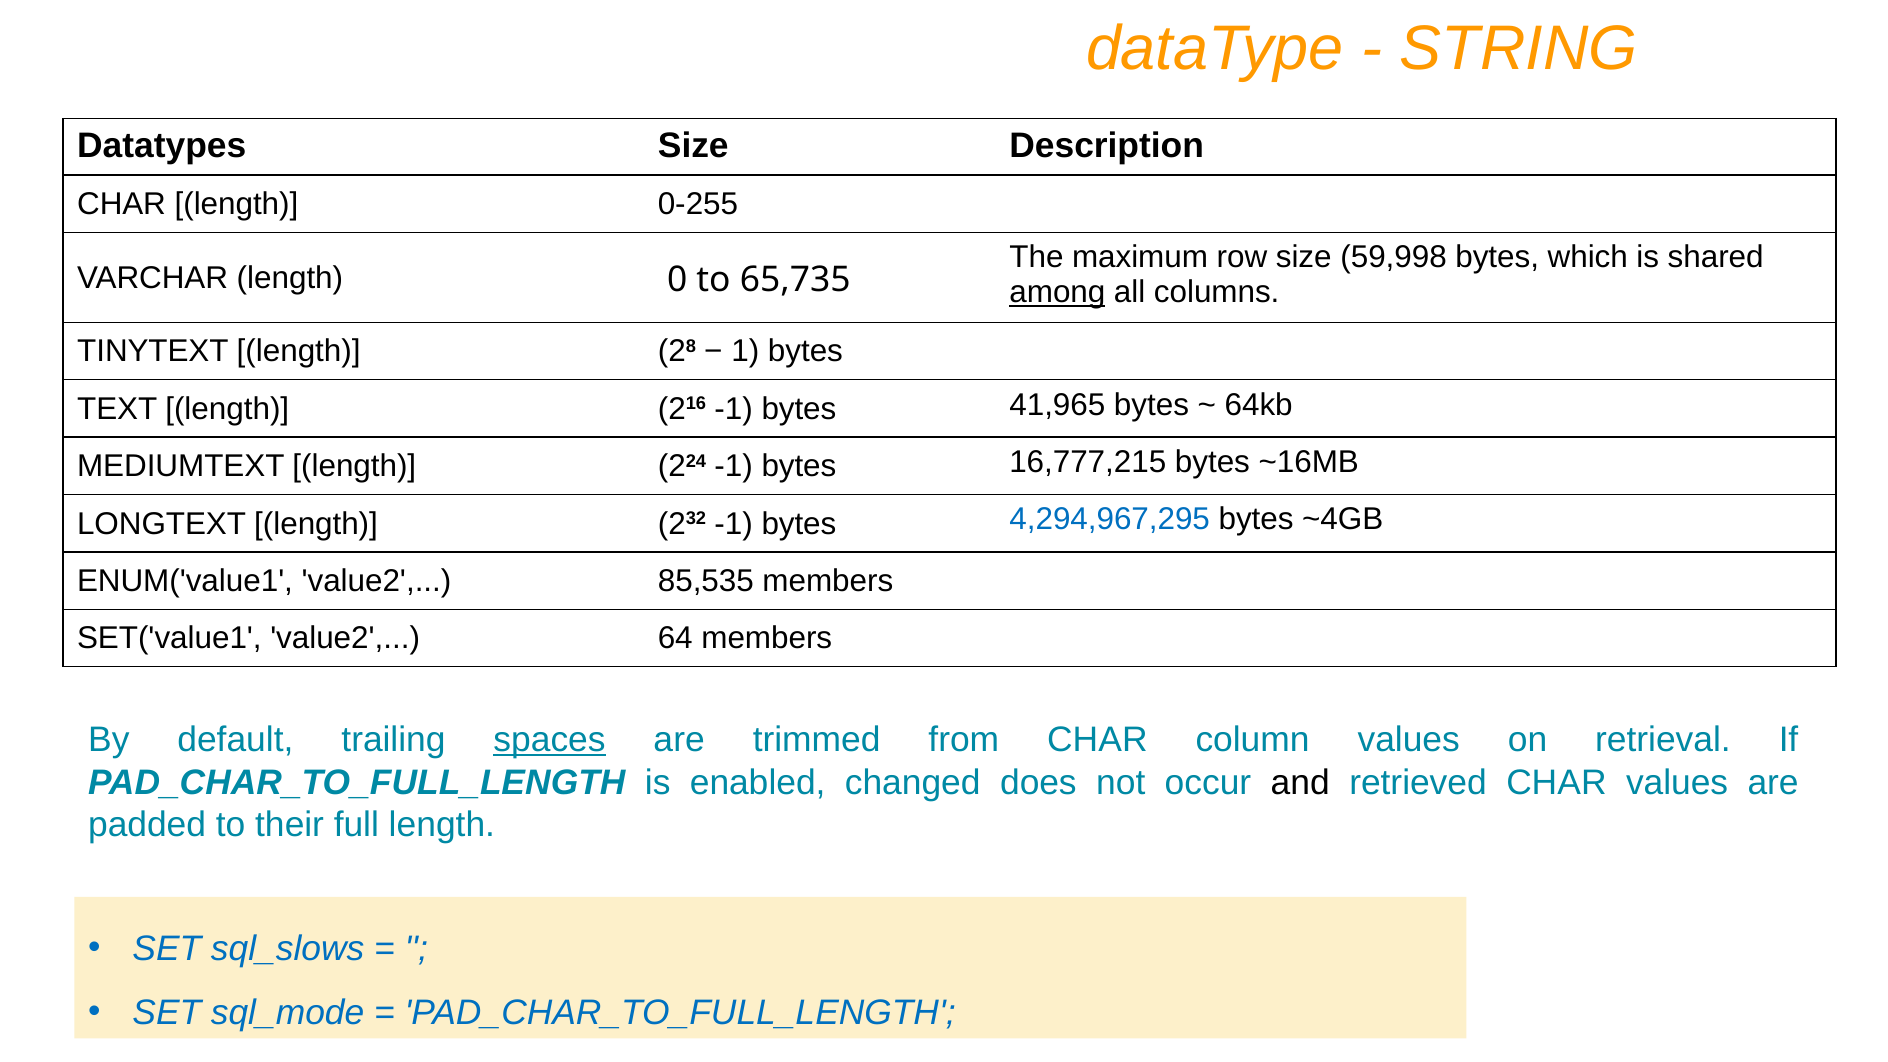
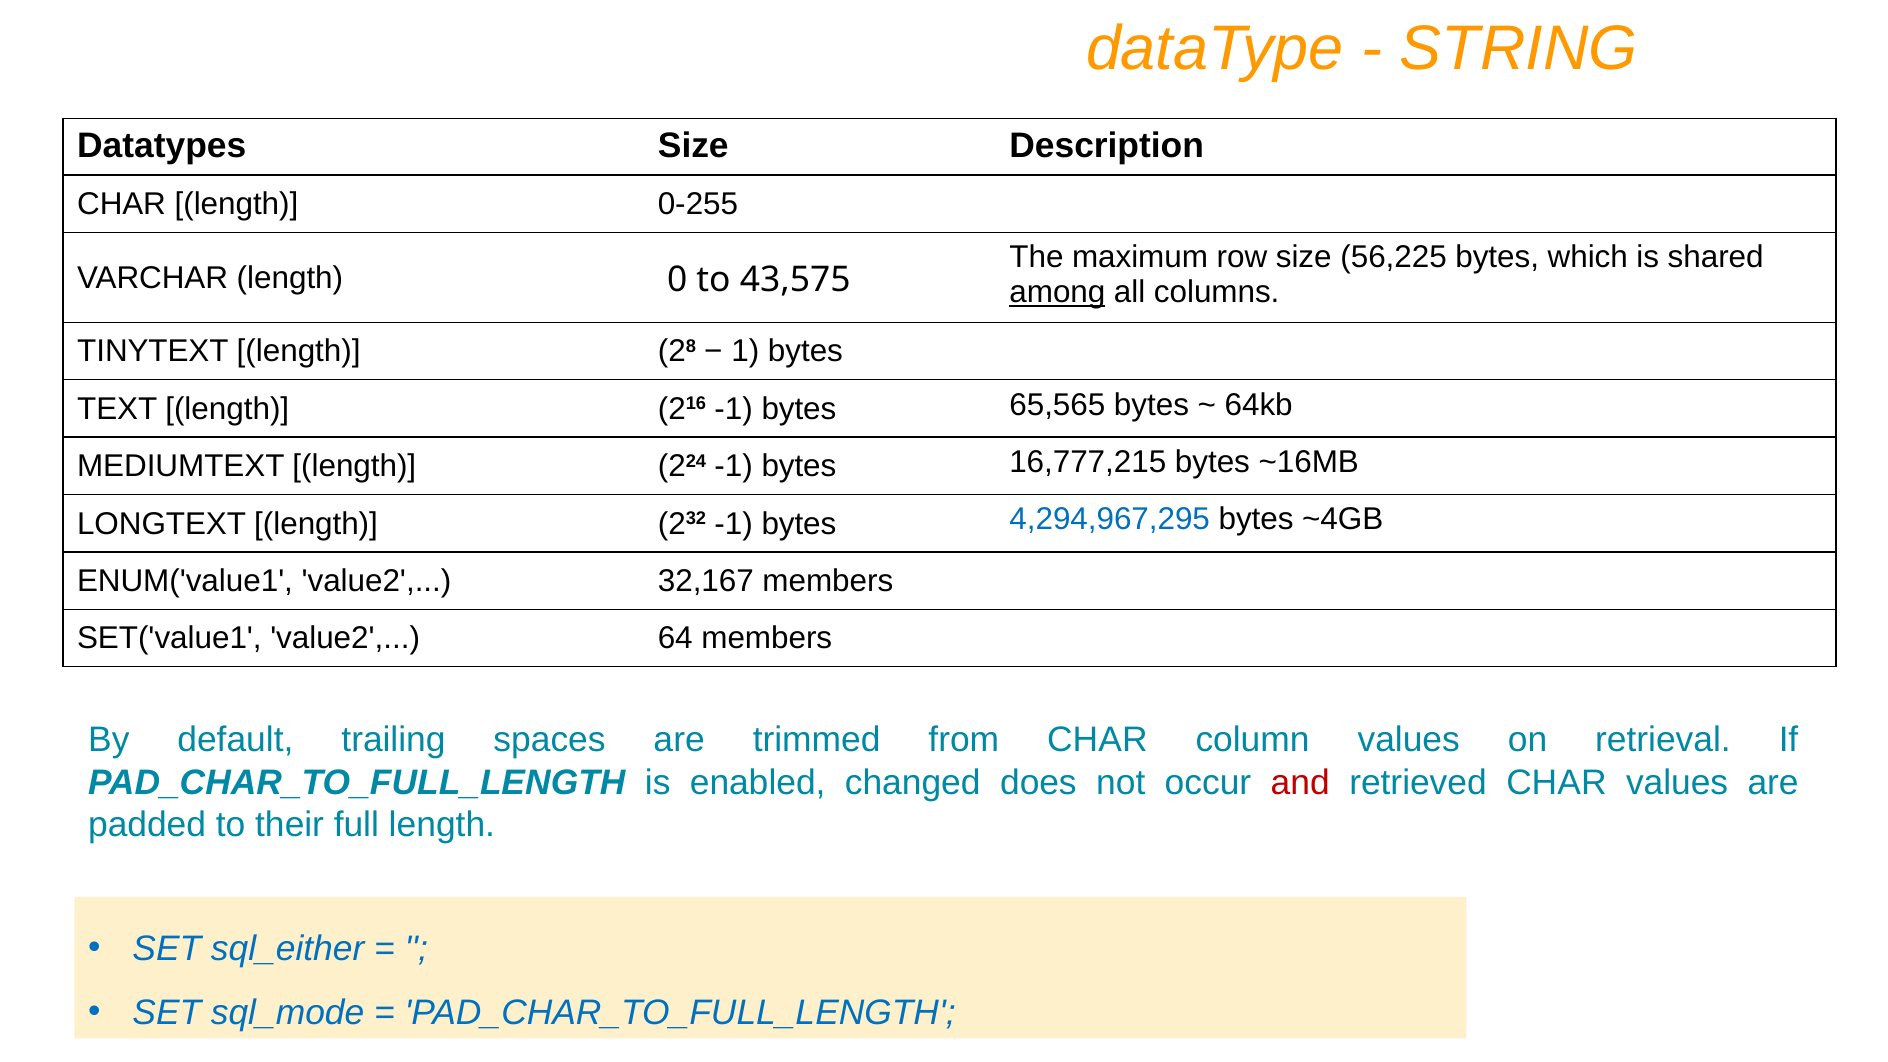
59,998: 59,998 -> 56,225
65,735: 65,735 -> 43,575
41,965: 41,965 -> 65,565
85,535: 85,535 -> 32,167
spaces underline: present -> none
and colour: black -> red
sql_slows: sql_slows -> sql_either
